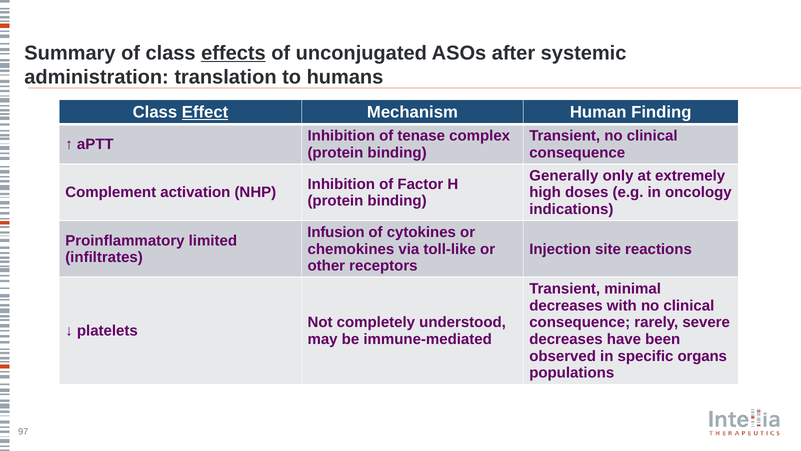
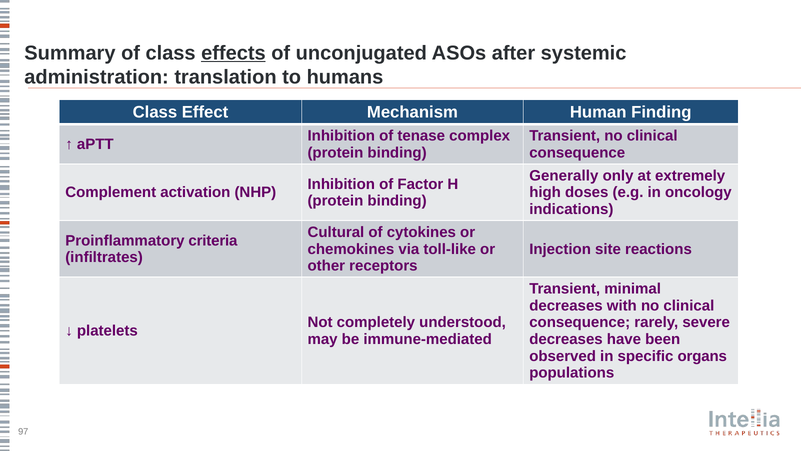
Effect underline: present -> none
Infusion: Infusion -> Cultural
limited: limited -> criteria
